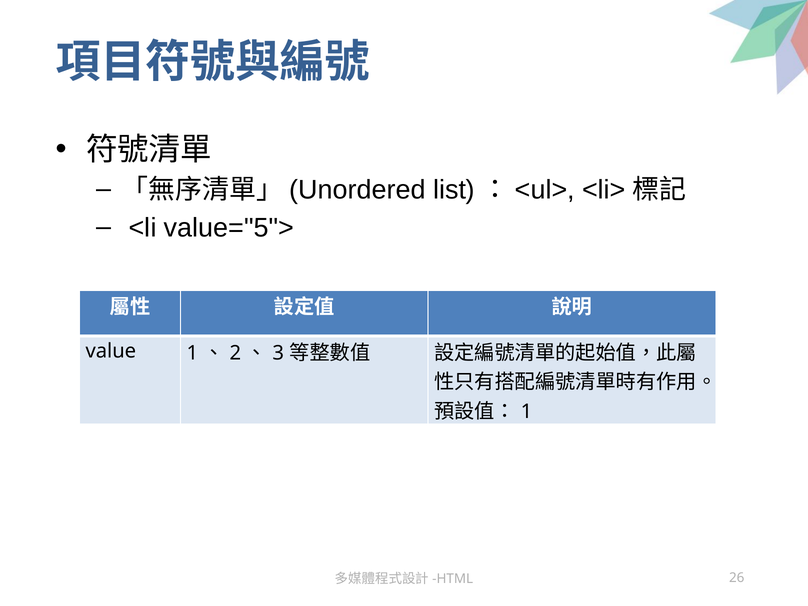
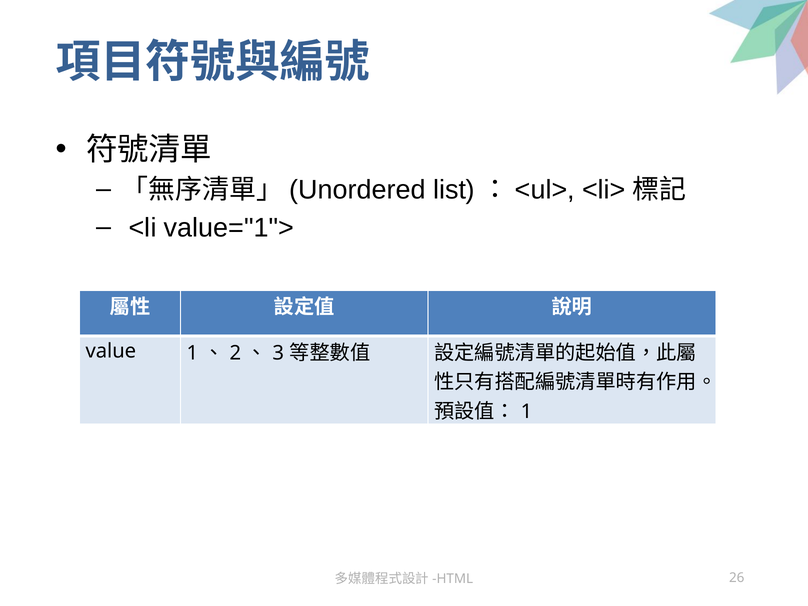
value="5">: value="5"> -> value="1">
